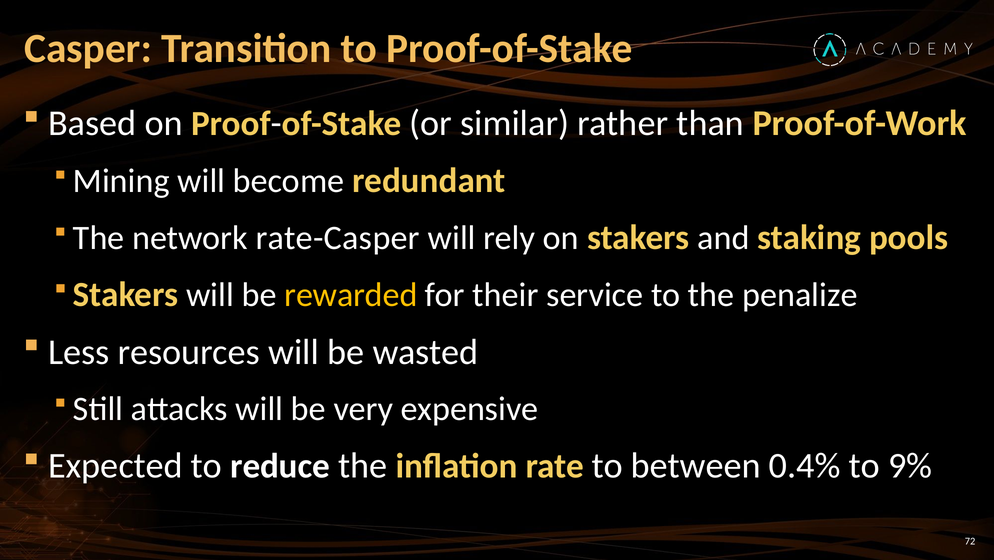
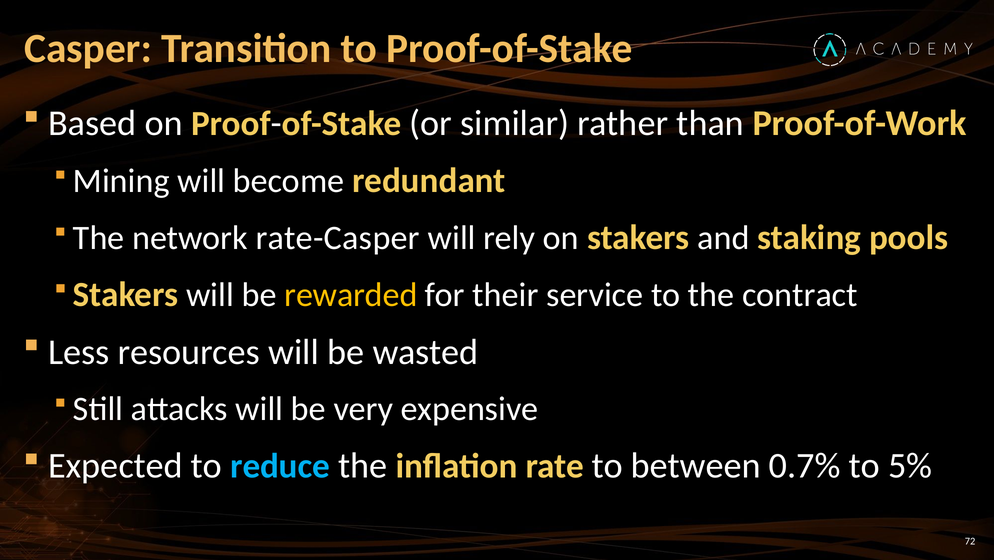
penalize: penalize -> contract
reduce colour: white -> light blue
0.4%: 0.4% -> 0.7%
9%: 9% -> 5%
